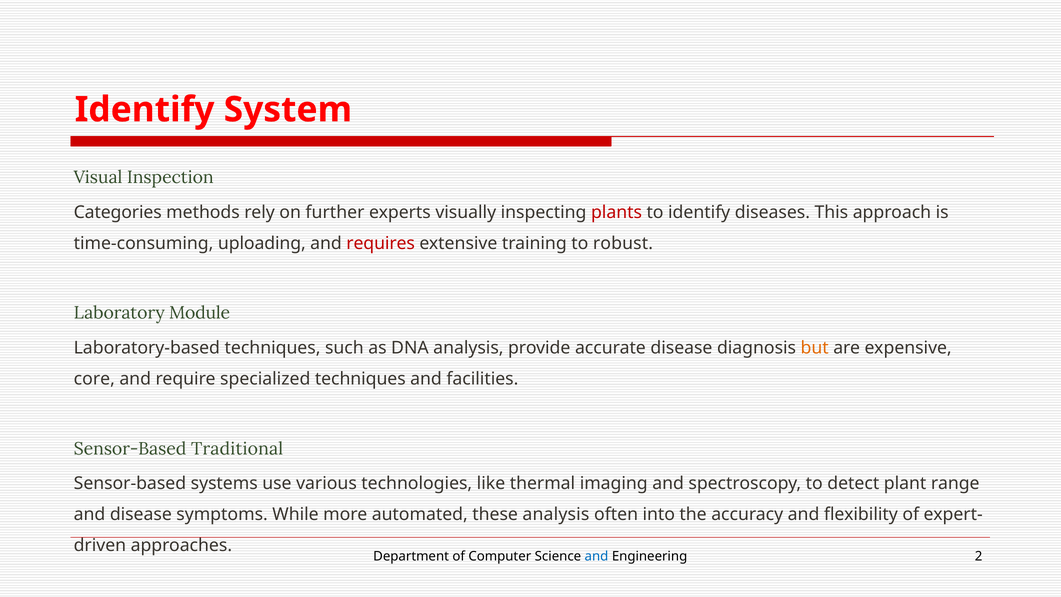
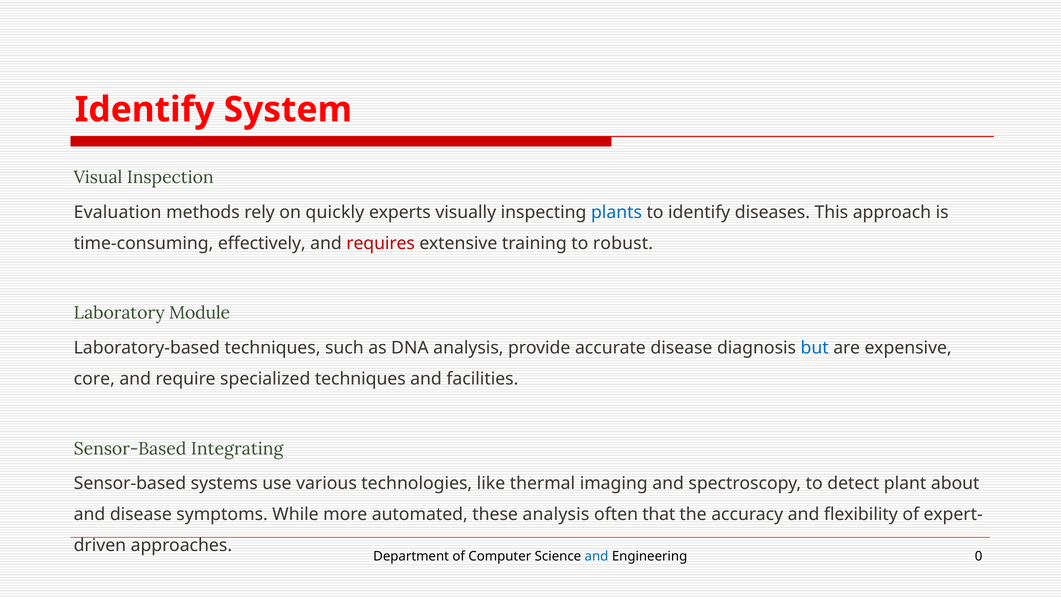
Categories: Categories -> Evaluation
further: further -> quickly
plants colour: red -> blue
uploading: uploading -> effectively
but colour: orange -> blue
Traditional: Traditional -> Integrating
range: range -> about
into: into -> that
2: 2 -> 0
